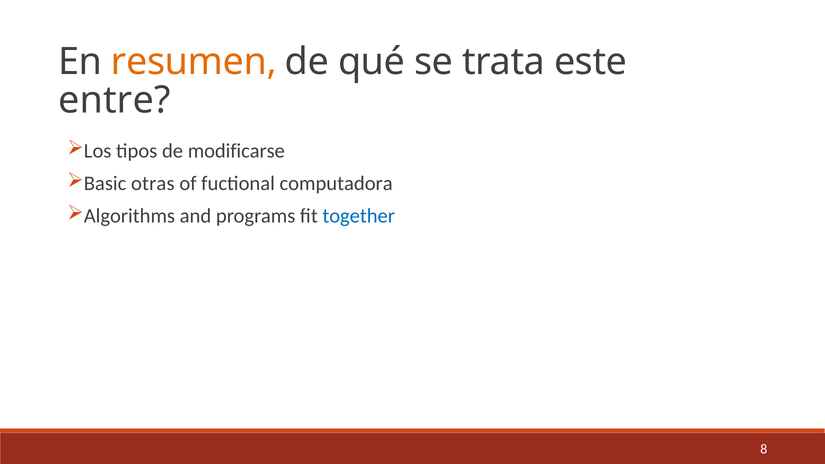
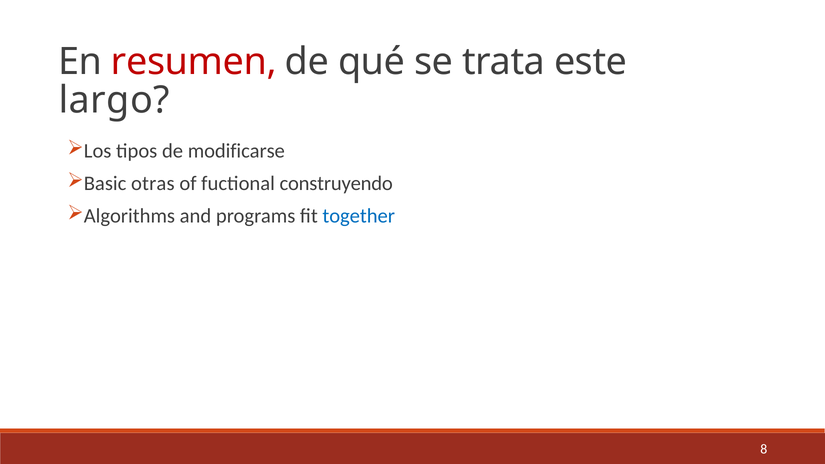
resumen colour: orange -> red
entre: entre -> largo
computadora: computadora -> construyendo
